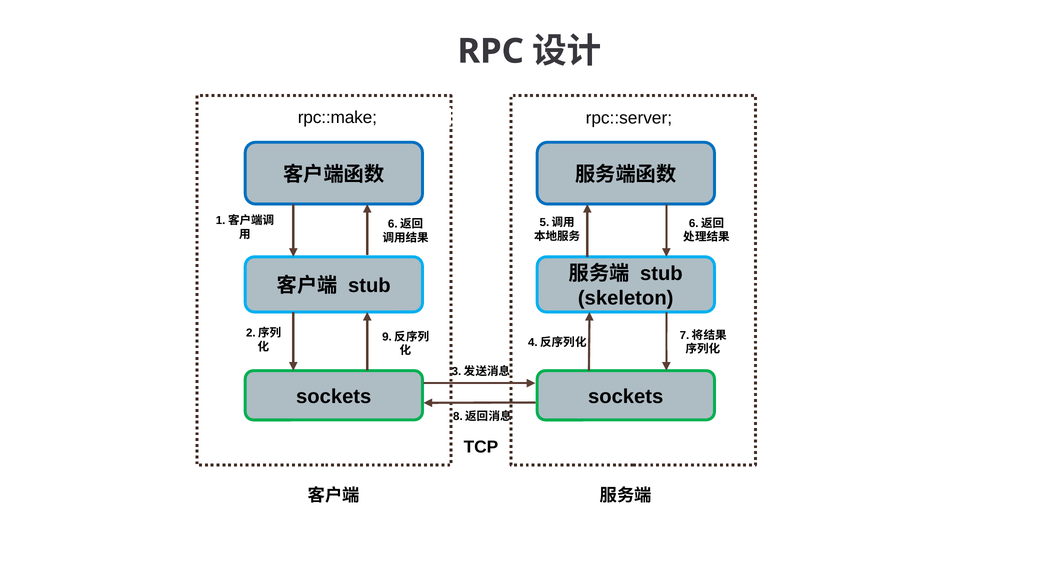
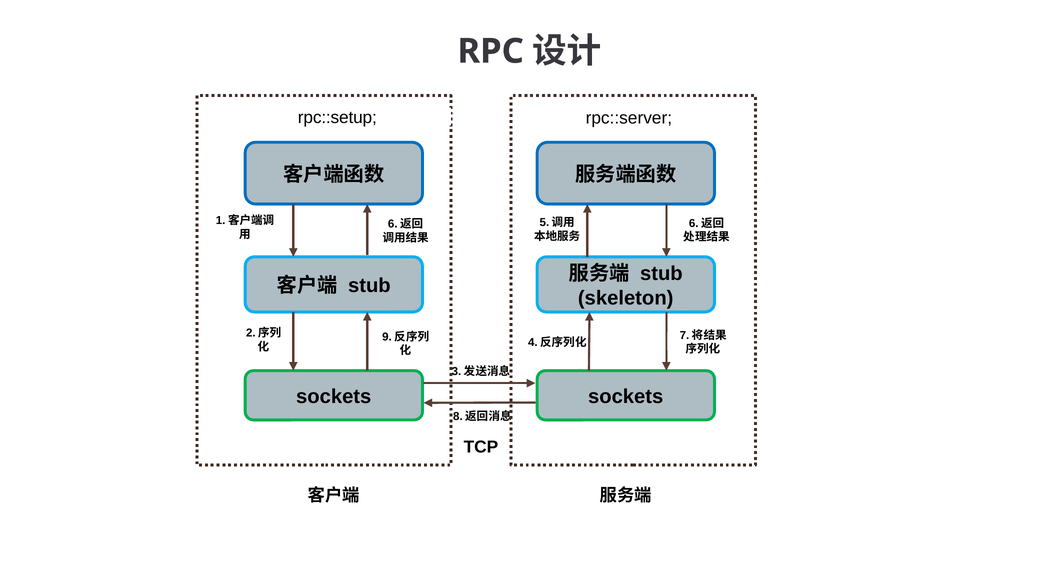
rpc::make: rpc::make -> rpc::setup
